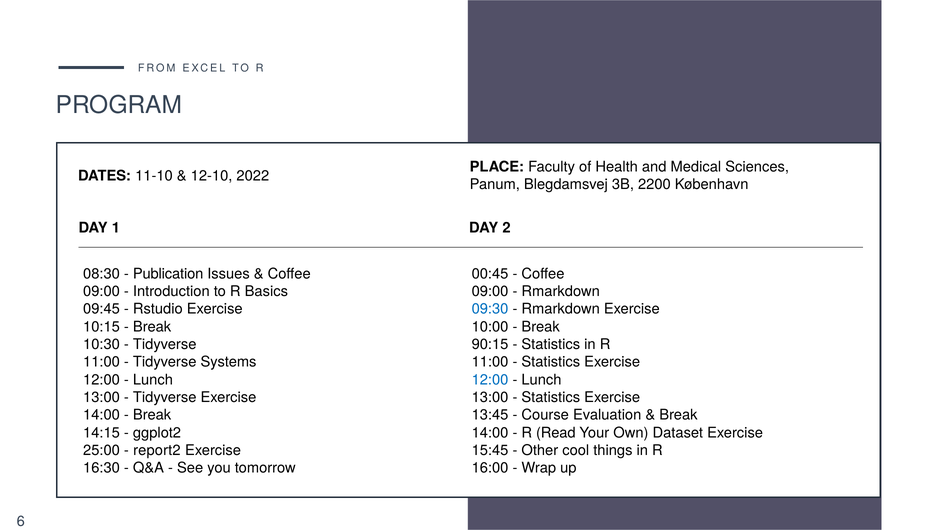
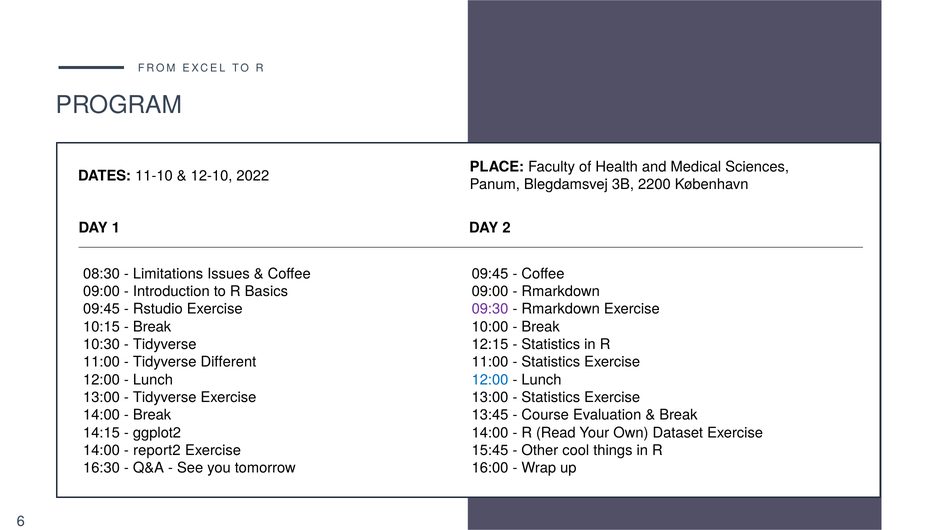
Publication: Publication -> Limitations
00:45 at (490, 273): 00:45 -> 09:45
09:30 colour: blue -> purple
90:15: 90:15 -> 12:15
Systems: Systems -> Different
25:00 at (102, 450): 25:00 -> 14:00
